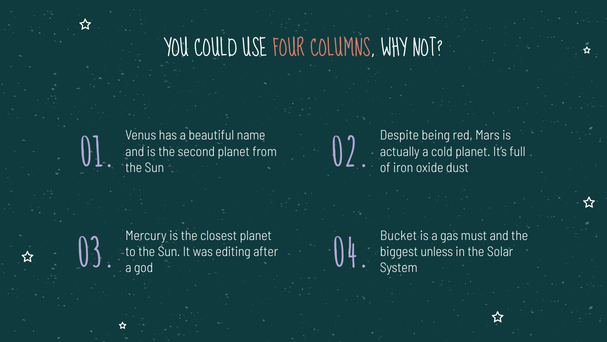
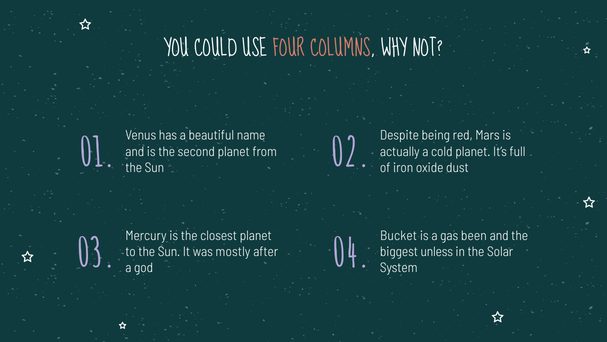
must: must -> been
editing: editing -> mostly
